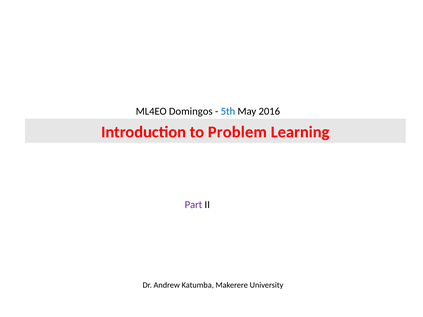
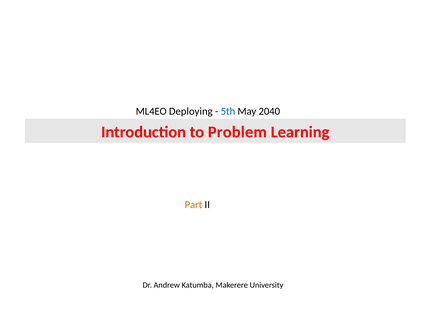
Domingos: Domingos -> Deploying
2016: 2016 -> 2040
Part colour: purple -> orange
